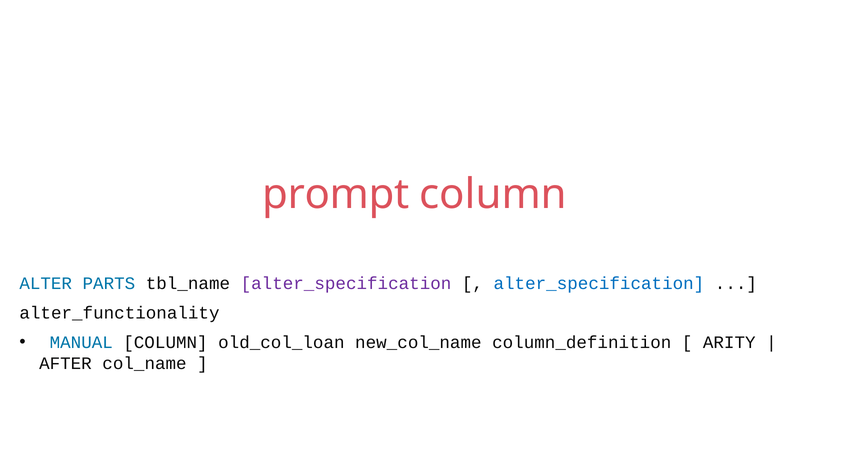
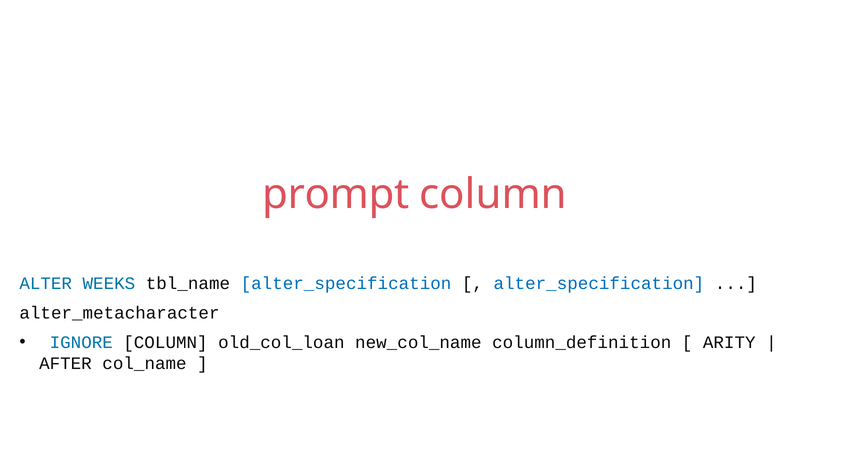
PARTS: PARTS -> WEEKS
alter_specification at (346, 284) colour: purple -> blue
alter_functionality: alter_functionality -> alter_metacharacter
MANUAL: MANUAL -> IGNORE
